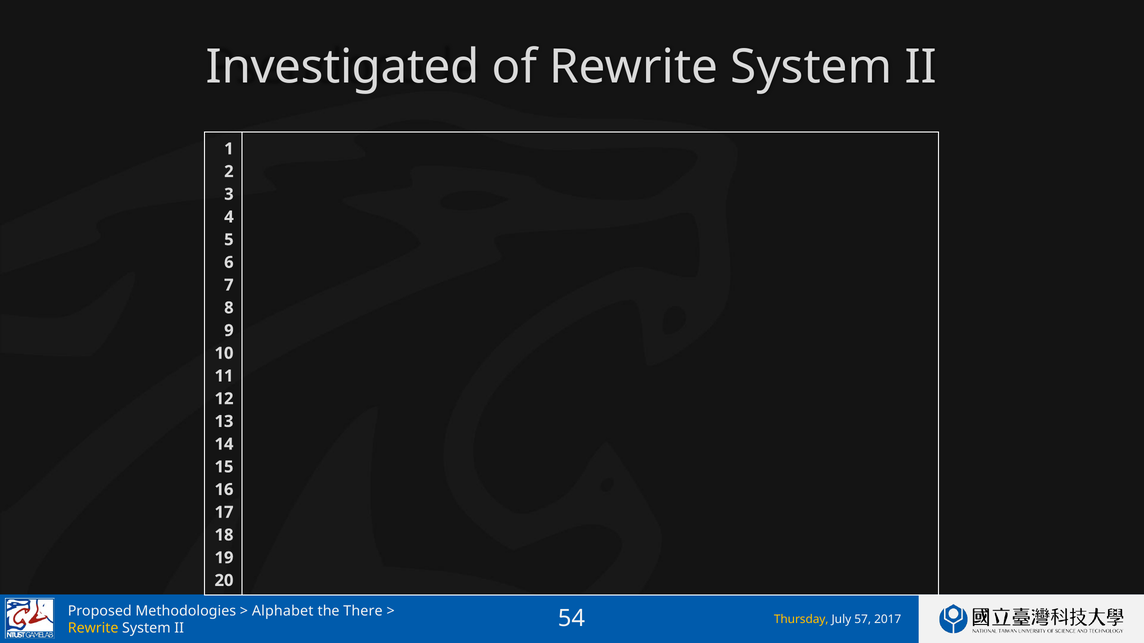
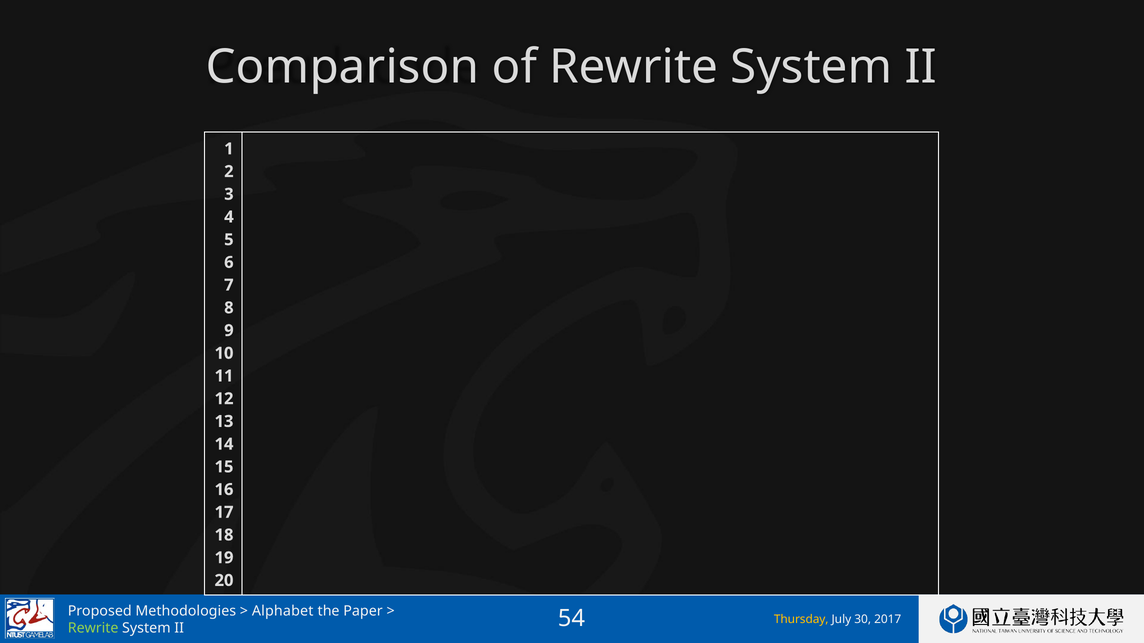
Investigated: Investigated -> Comparison
There: There -> Paper
57: 57 -> 30
Rewrite at (93, 629) colour: yellow -> light green
